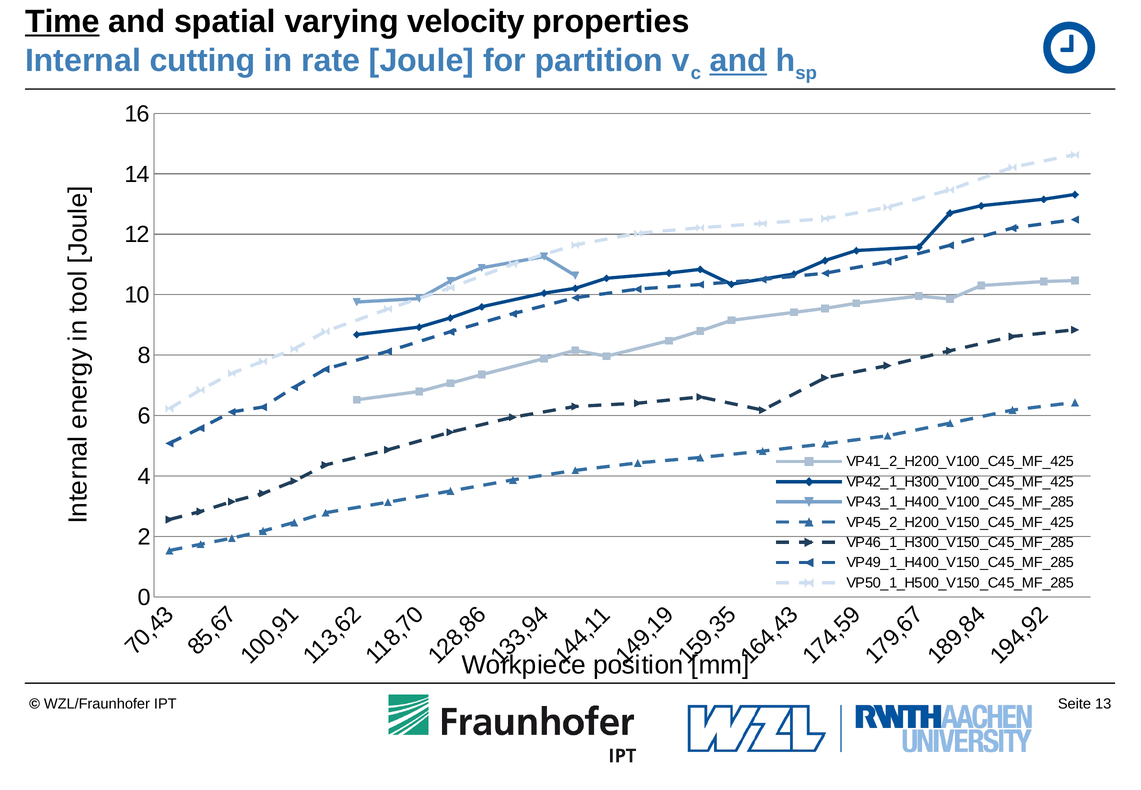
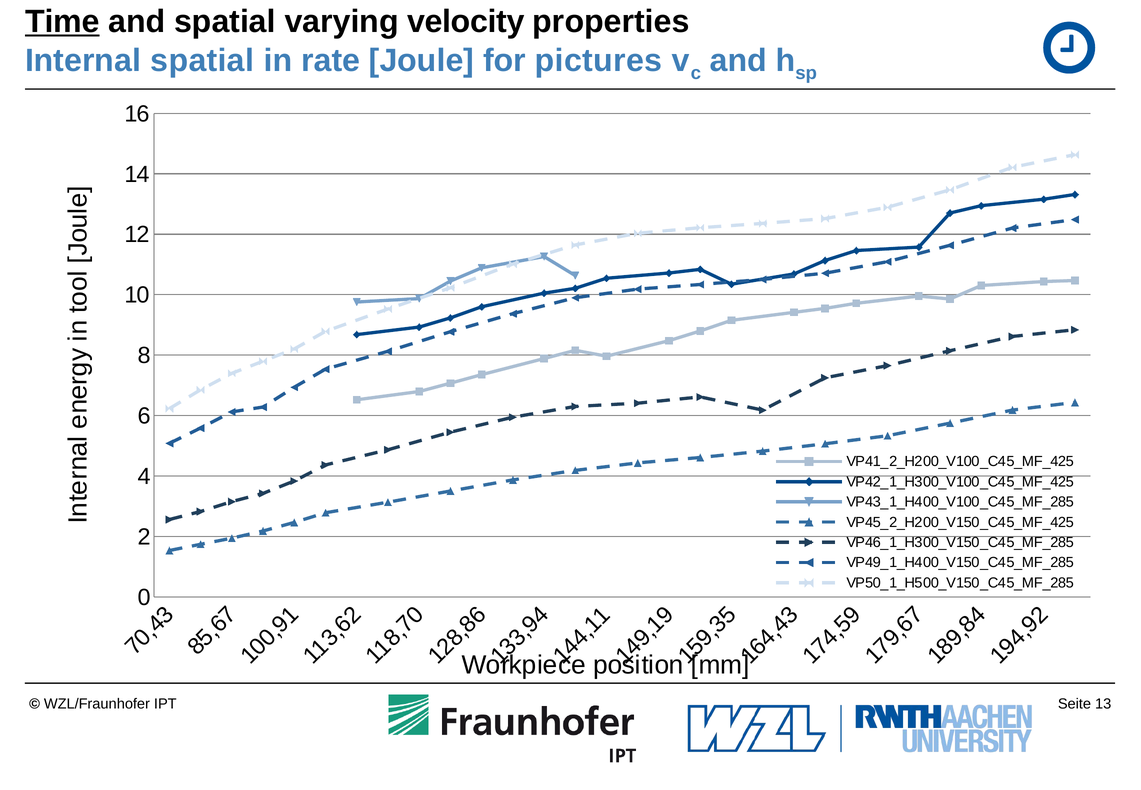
Internal cutting: cutting -> spatial
partition: partition -> pictures
and at (738, 60) underline: present -> none
